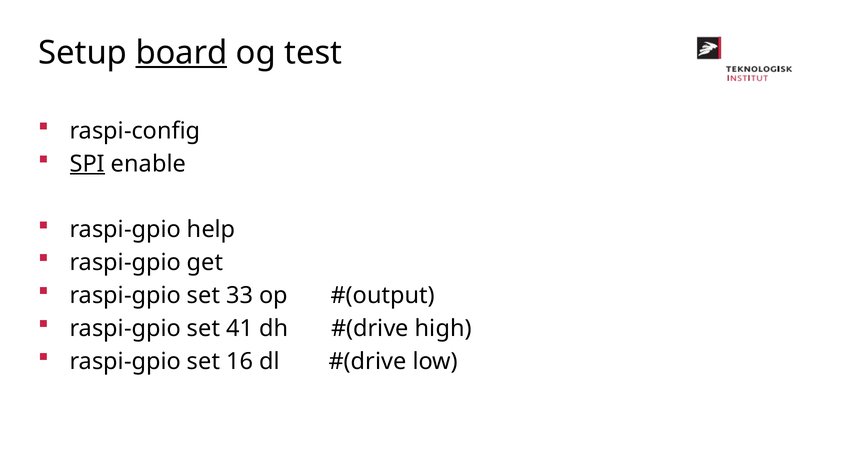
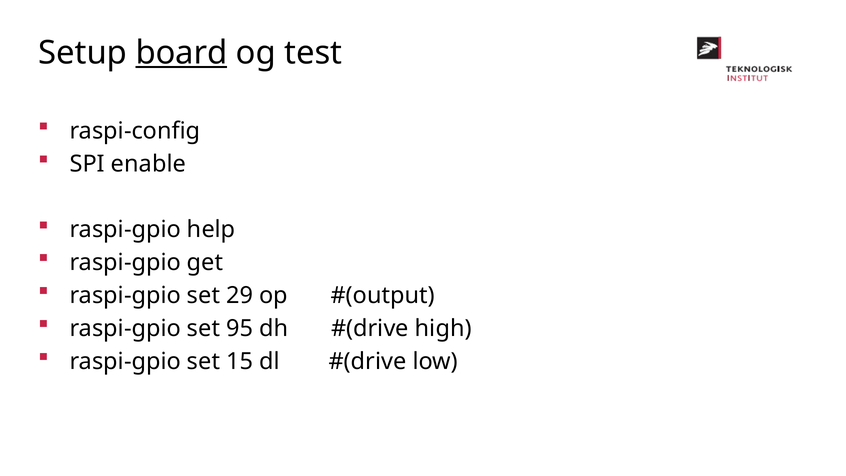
SPI underline: present -> none
33: 33 -> 29
41: 41 -> 95
16: 16 -> 15
